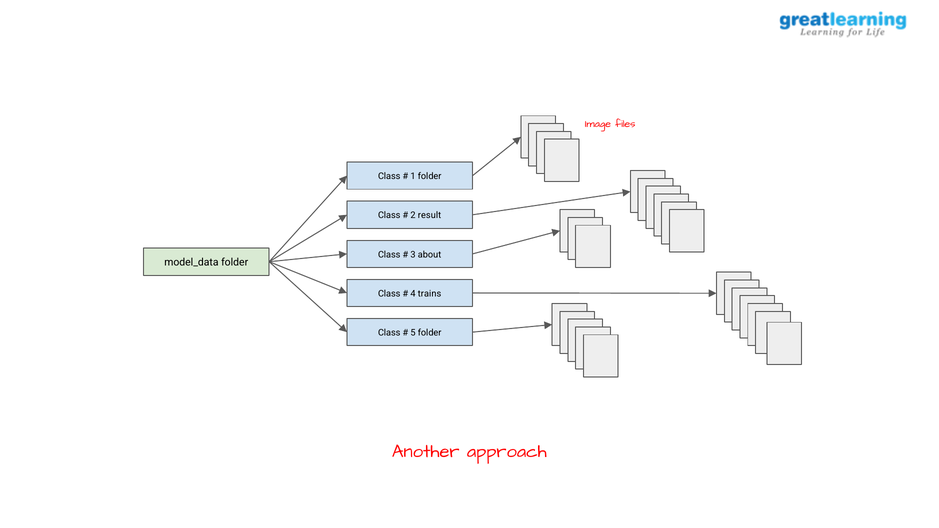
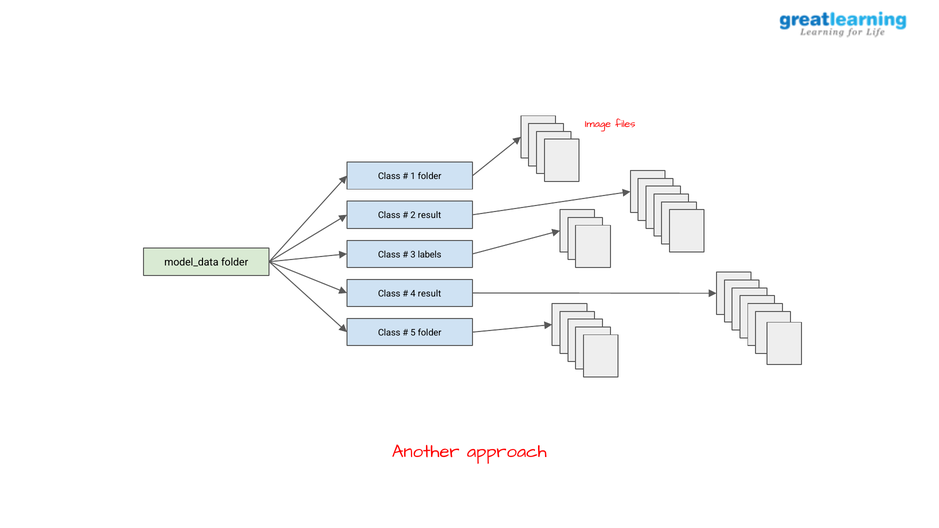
about: about -> labels
4 trains: trains -> result
